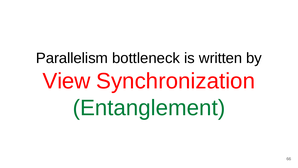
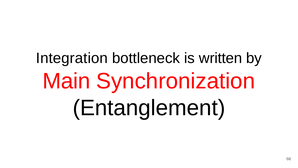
Parallelism: Parallelism -> Integration
View: View -> Main
Entanglement colour: green -> black
